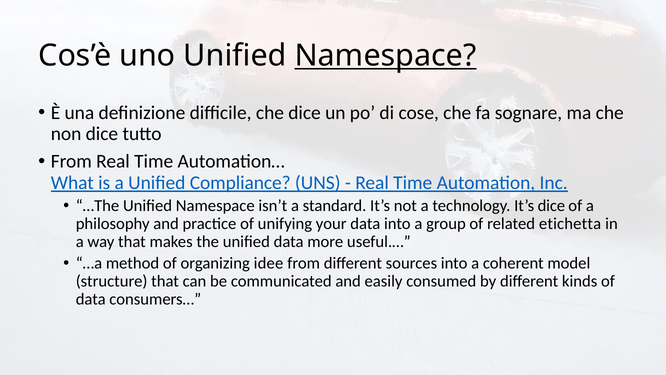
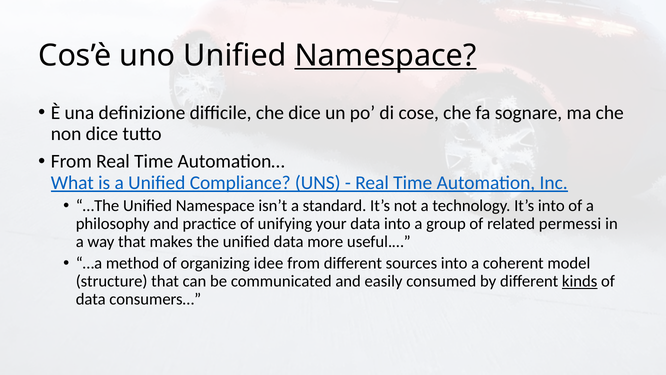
It’s dice: dice -> into
etichetta: etichetta -> permessi
kinds underline: none -> present
